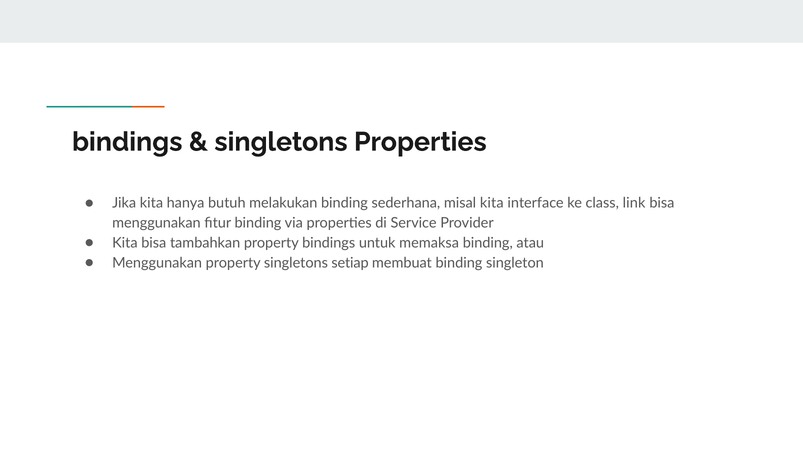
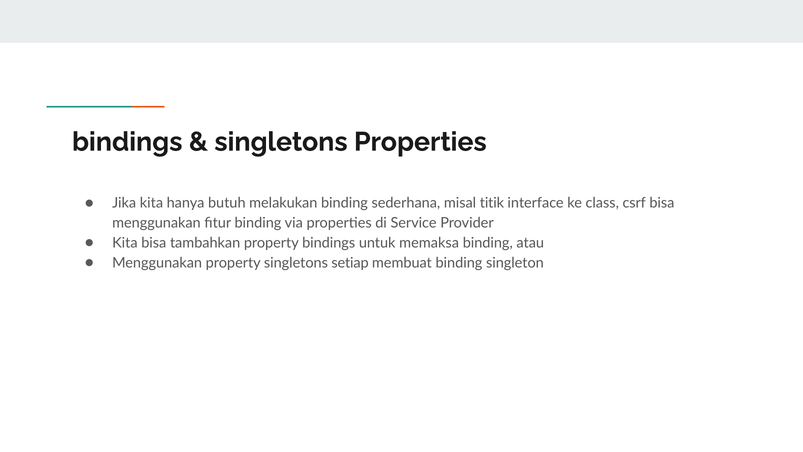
misal kita: kita -> titik
link: link -> csrf
